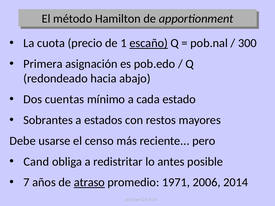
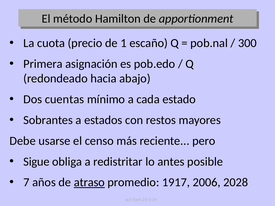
escaño underline: present -> none
Cand: Cand -> Sigue
1971: 1971 -> 1917
2014: 2014 -> 2028
